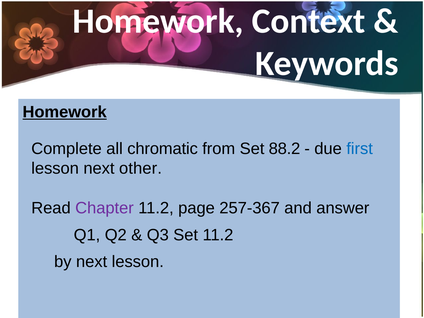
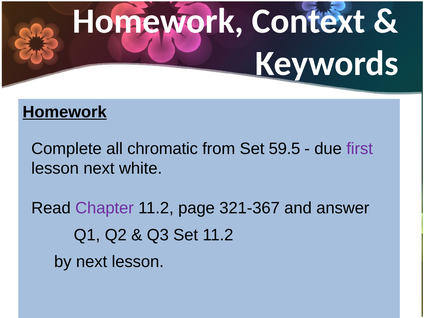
88.2: 88.2 -> 59.5
first colour: blue -> purple
other: other -> white
257-367: 257-367 -> 321-367
